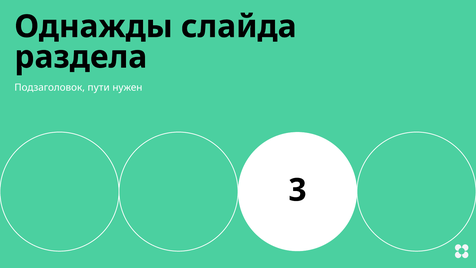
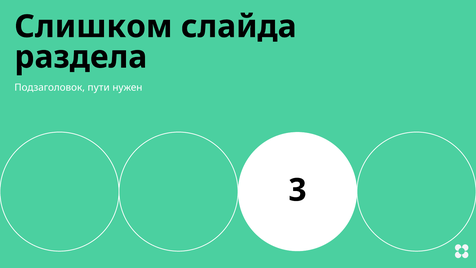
Однажды: Однажды -> Слишком
